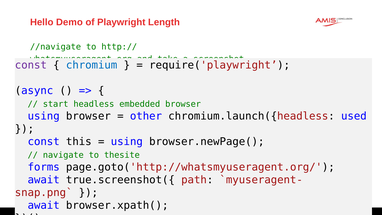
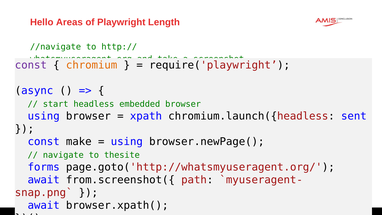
Demo: Demo -> Areas
chromium colour: blue -> orange
other: other -> xpath
used: used -> sent
this: this -> make
true.screenshot({: true.screenshot({ -> from.screenshot({
